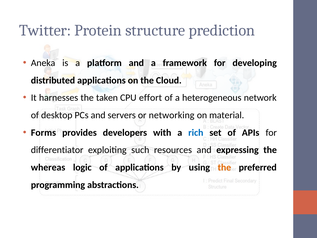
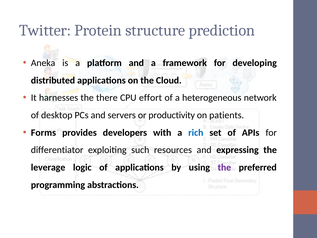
taken: taken -> there
networking: networking -> productivity
material: material -> patients
whereas: whereas -> leverage
the at (224, 167) colour: orange -> purple
